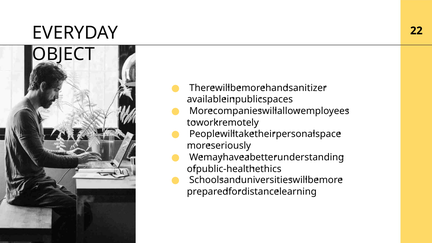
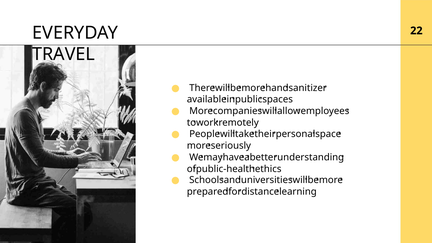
OBJECT: OBJECT -> TRAVEL
